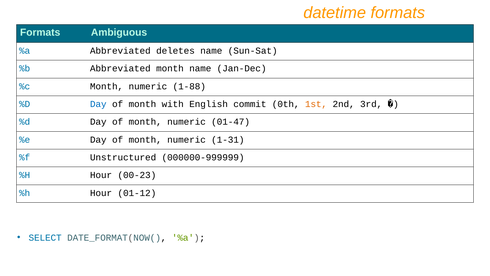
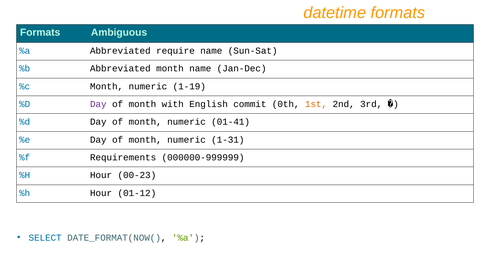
deletes: deletes -> require
1-88: 1-88 -> 1-19
Day at (98, 104) colour: blue -> purple
01-47: 01-47 -> 01-41
Unstructured: Unstructured -> Requirements
